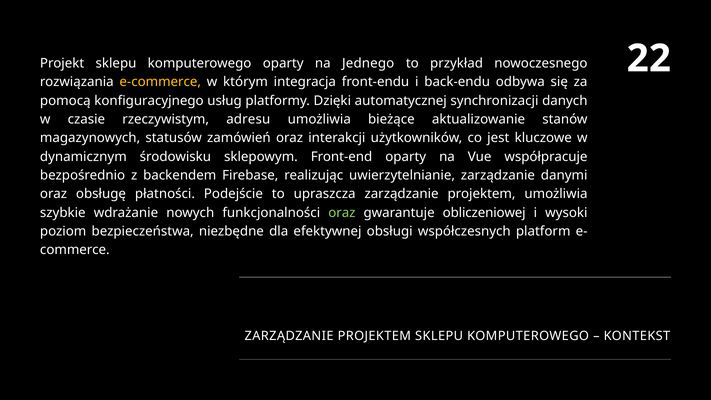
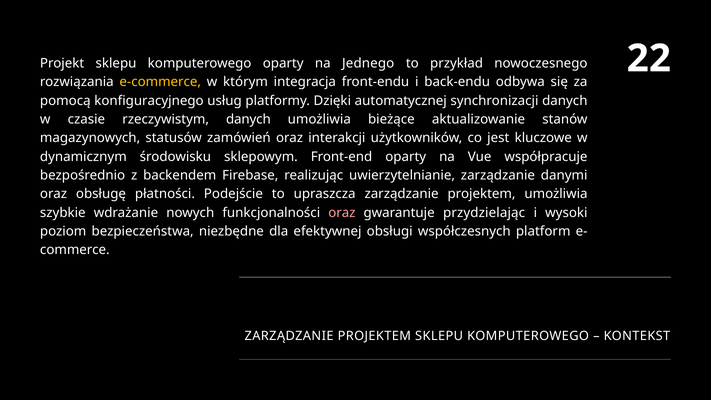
rzeczywistym adresu: adresu -> danych
oraz at (342, 213) colour: light green -> pink
obliczeniowej: obliczeniowej -> przydzielając
